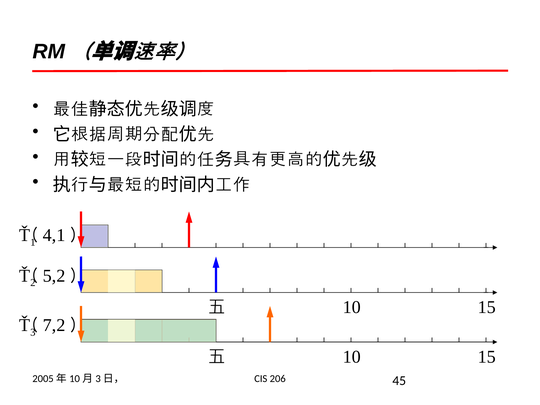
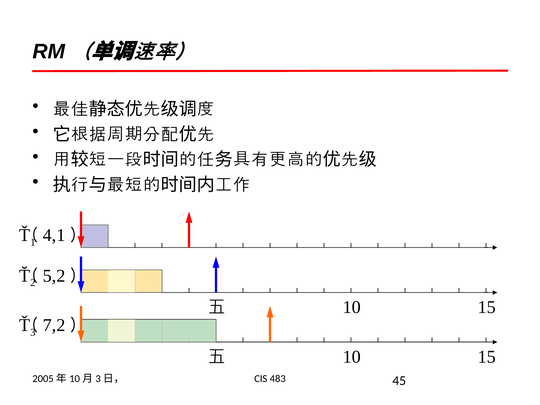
206: 206 -> 483
